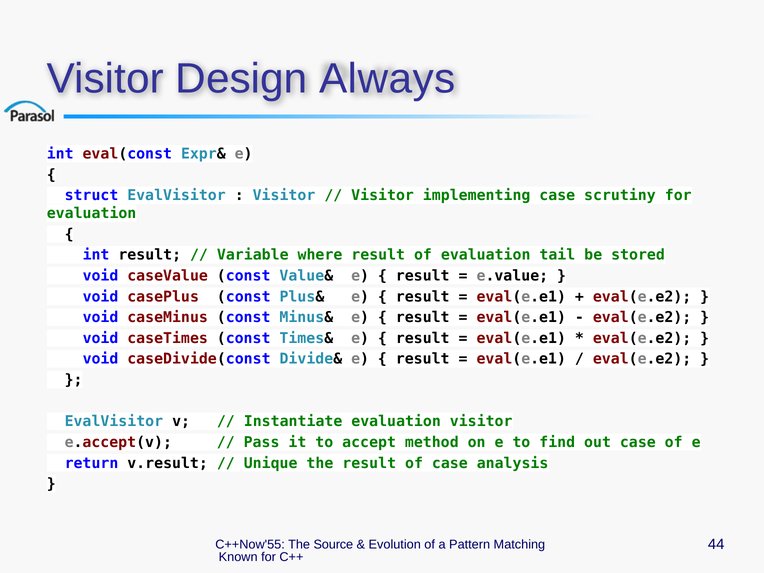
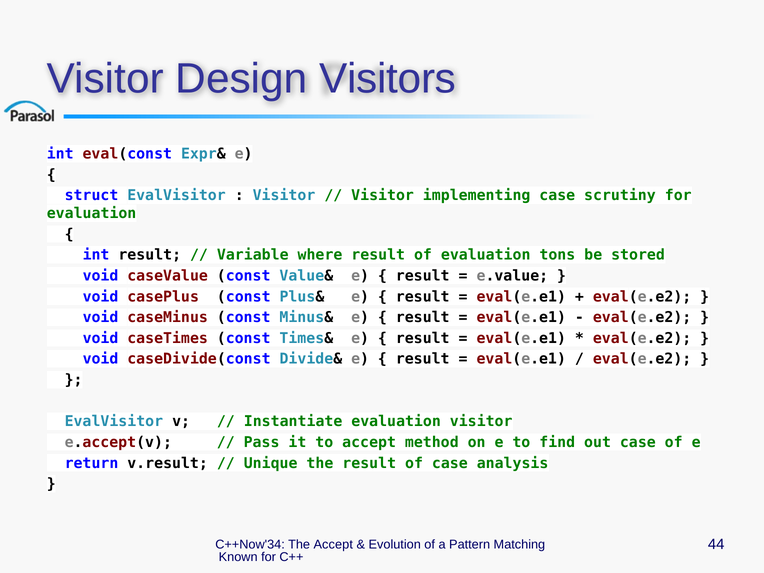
Always: Always -> Visitors
tail: tail -> tons
C++Now'55: C++Now'55 -> C++Now'34
The Source: Source -> Accept
